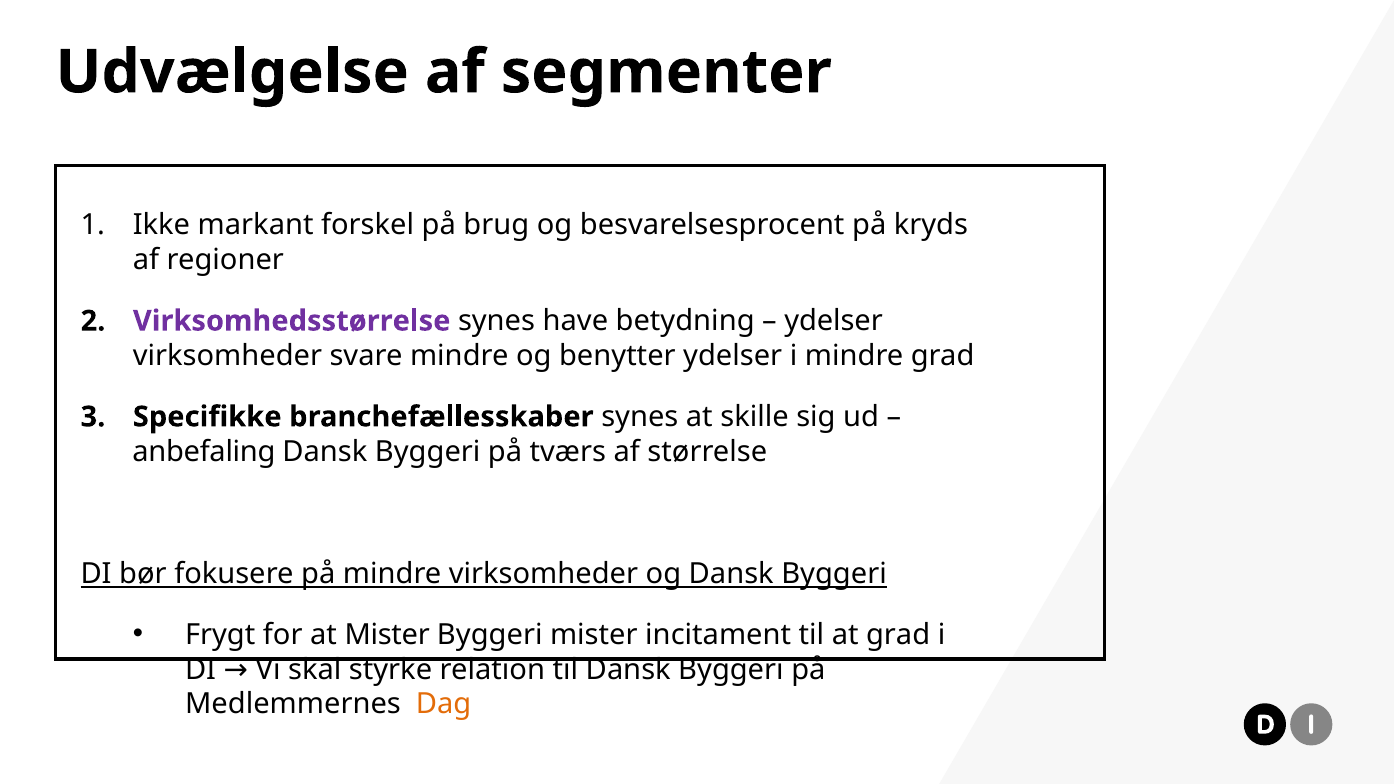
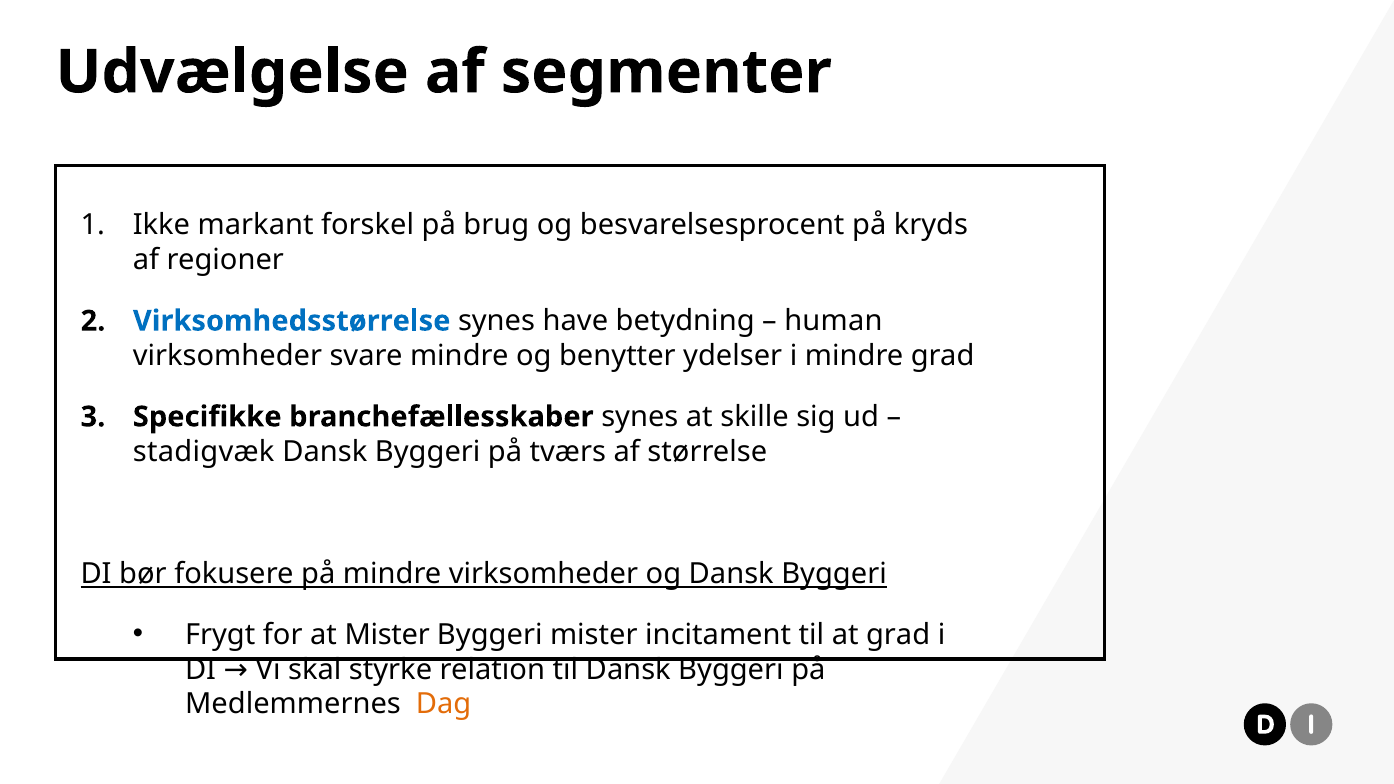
Virksomhedsstørrelse colour: purple -> blue
ydelser at (834, 321): ydelser -> human
anbefaling: anbefaling -> stadigvæk
